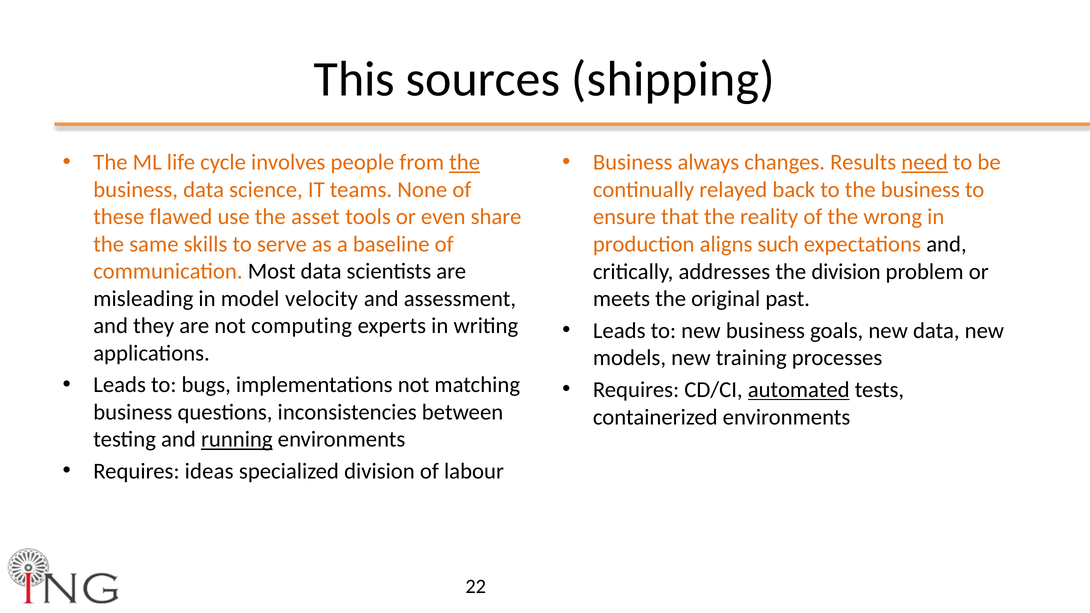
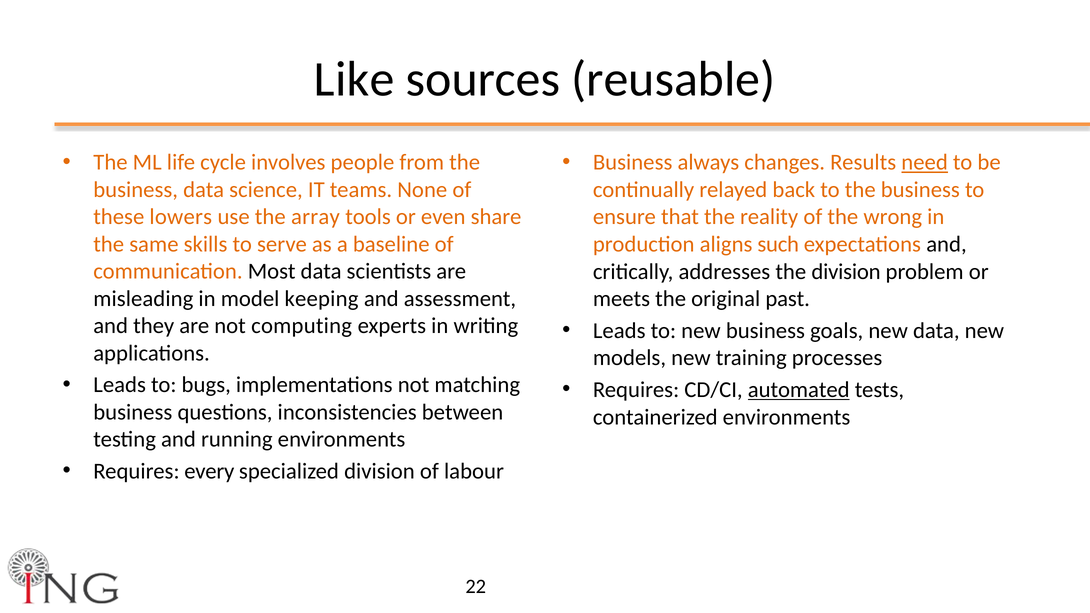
This: This -> Like
shipping: shipping -> reusable
the at (465, 162) underline: present -> none
flawed: flawed -> lowers
asset: asset -> array
velocity: velocity -> keeping
running underline: present -> none
ideas: ideas -> every
